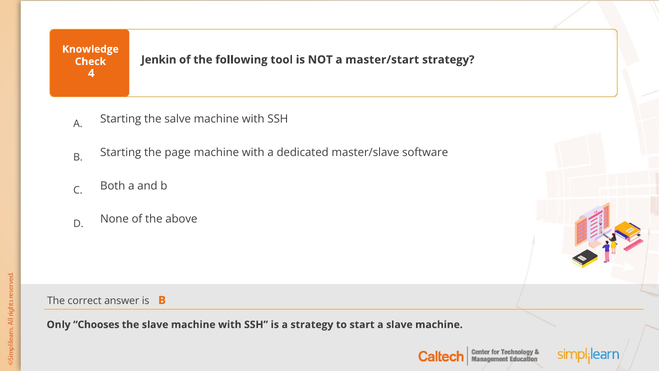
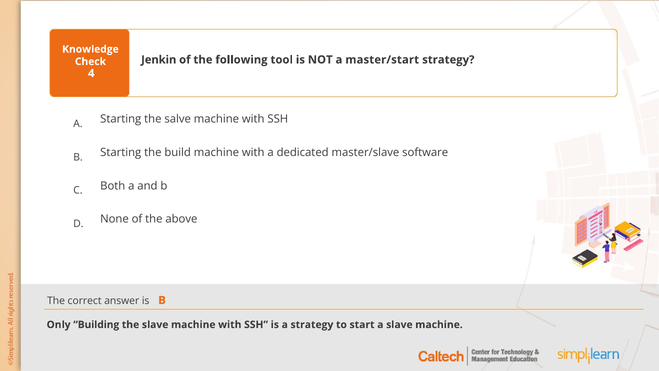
page: page -> build
Chooses: Chooses -> Building
